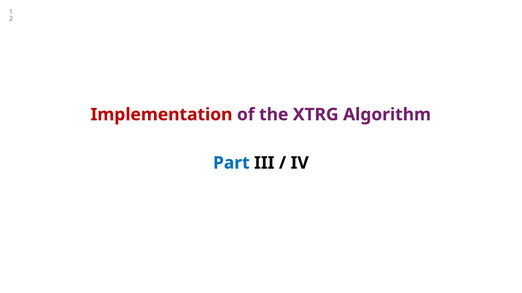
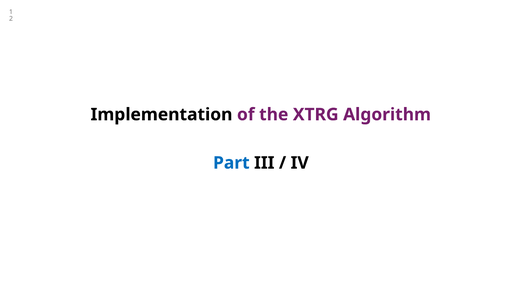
Implementation colour: red -> black
